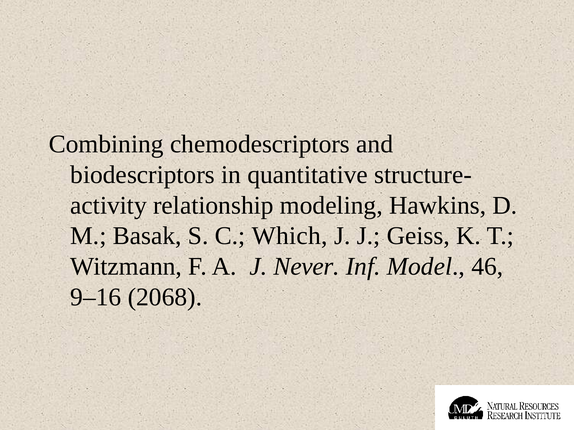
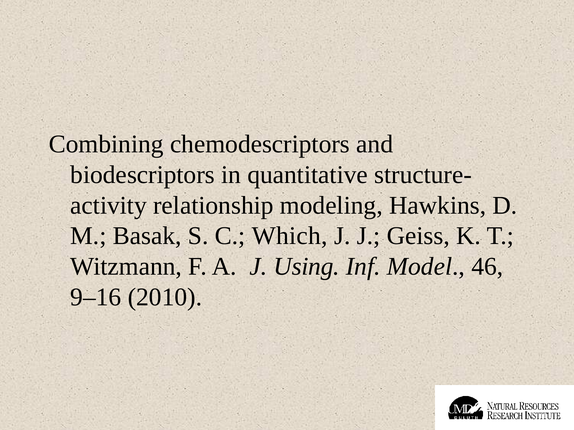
Never: Never -> Using
2068: 2068 -> 2010
